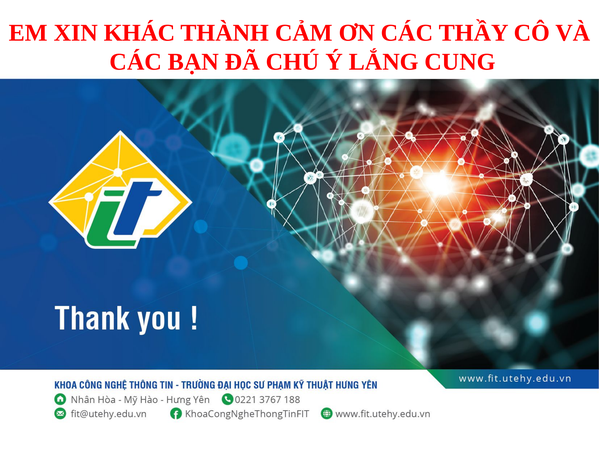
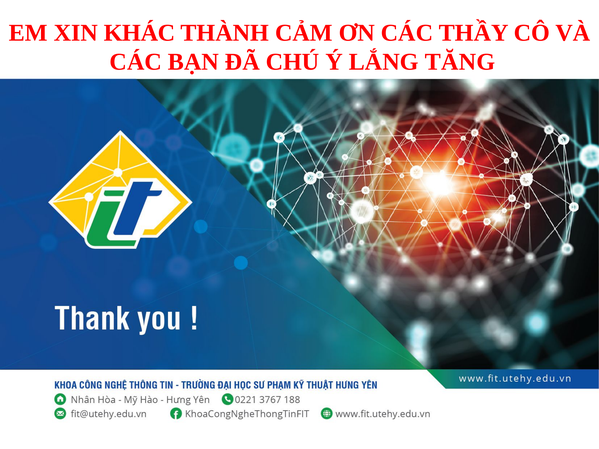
CUNG: CUNG -> TĂNG
